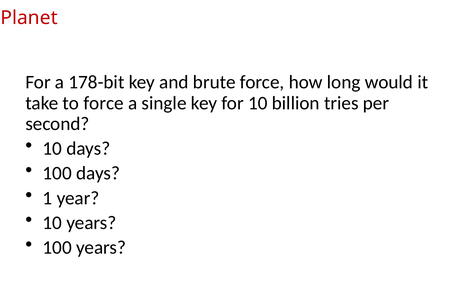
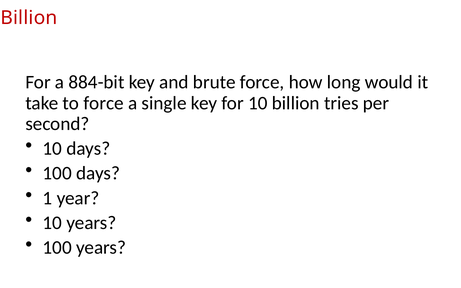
Planet at (29, 18): Planet -> Billion
178-bit: 178-bit -> 884-bit
